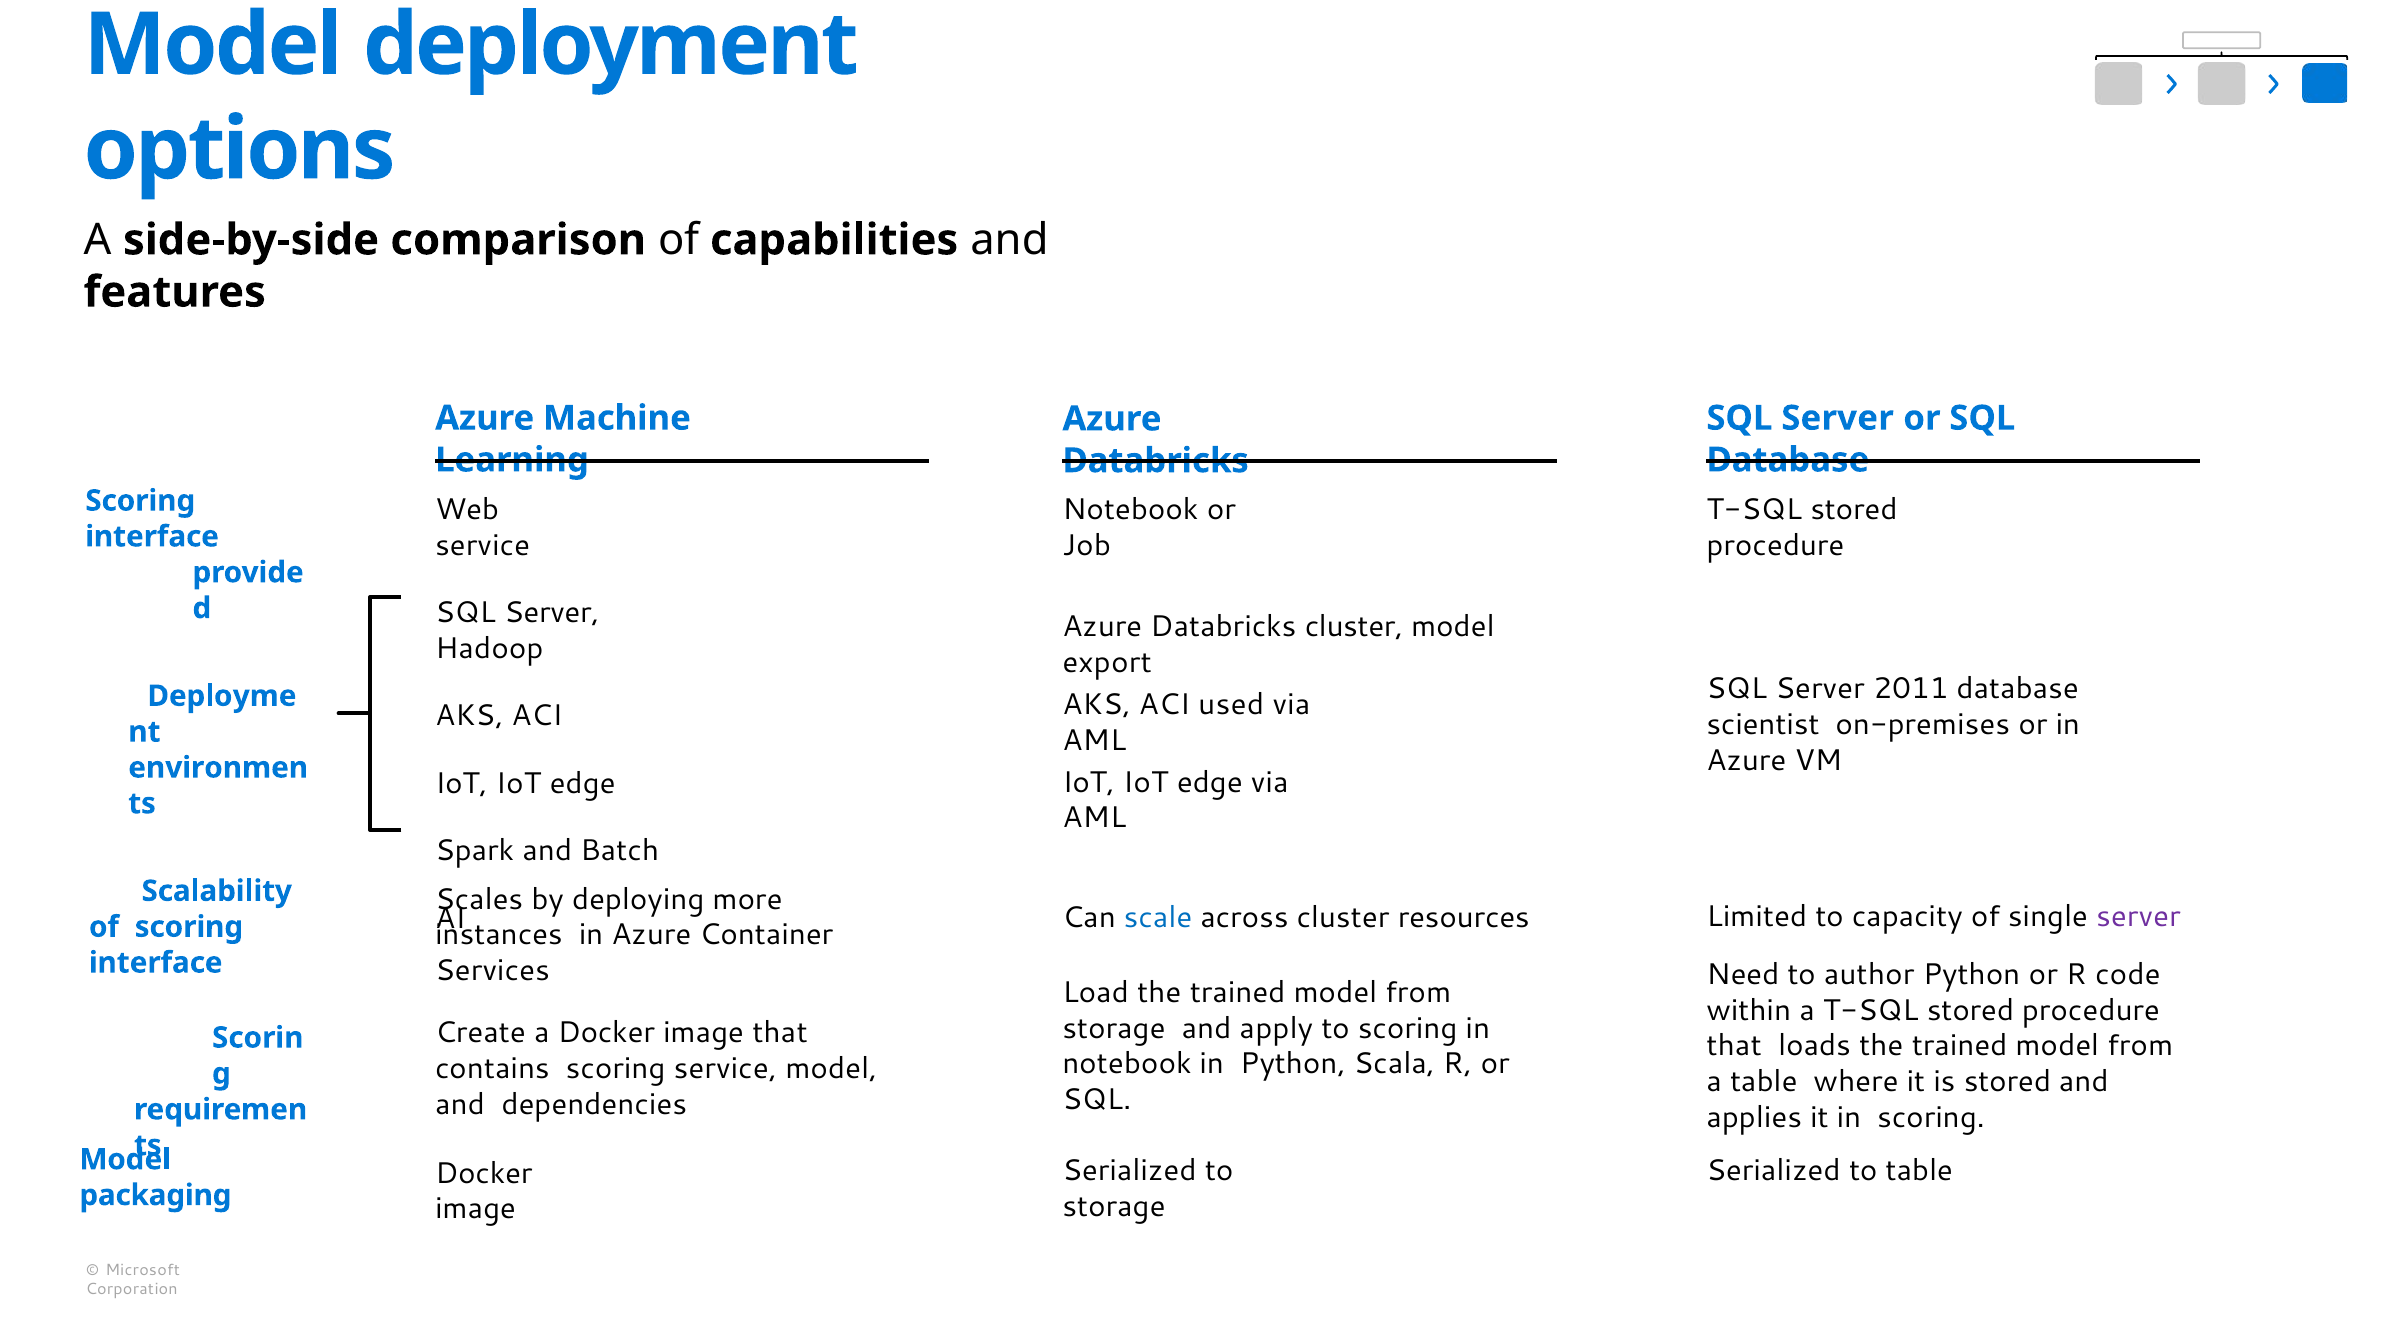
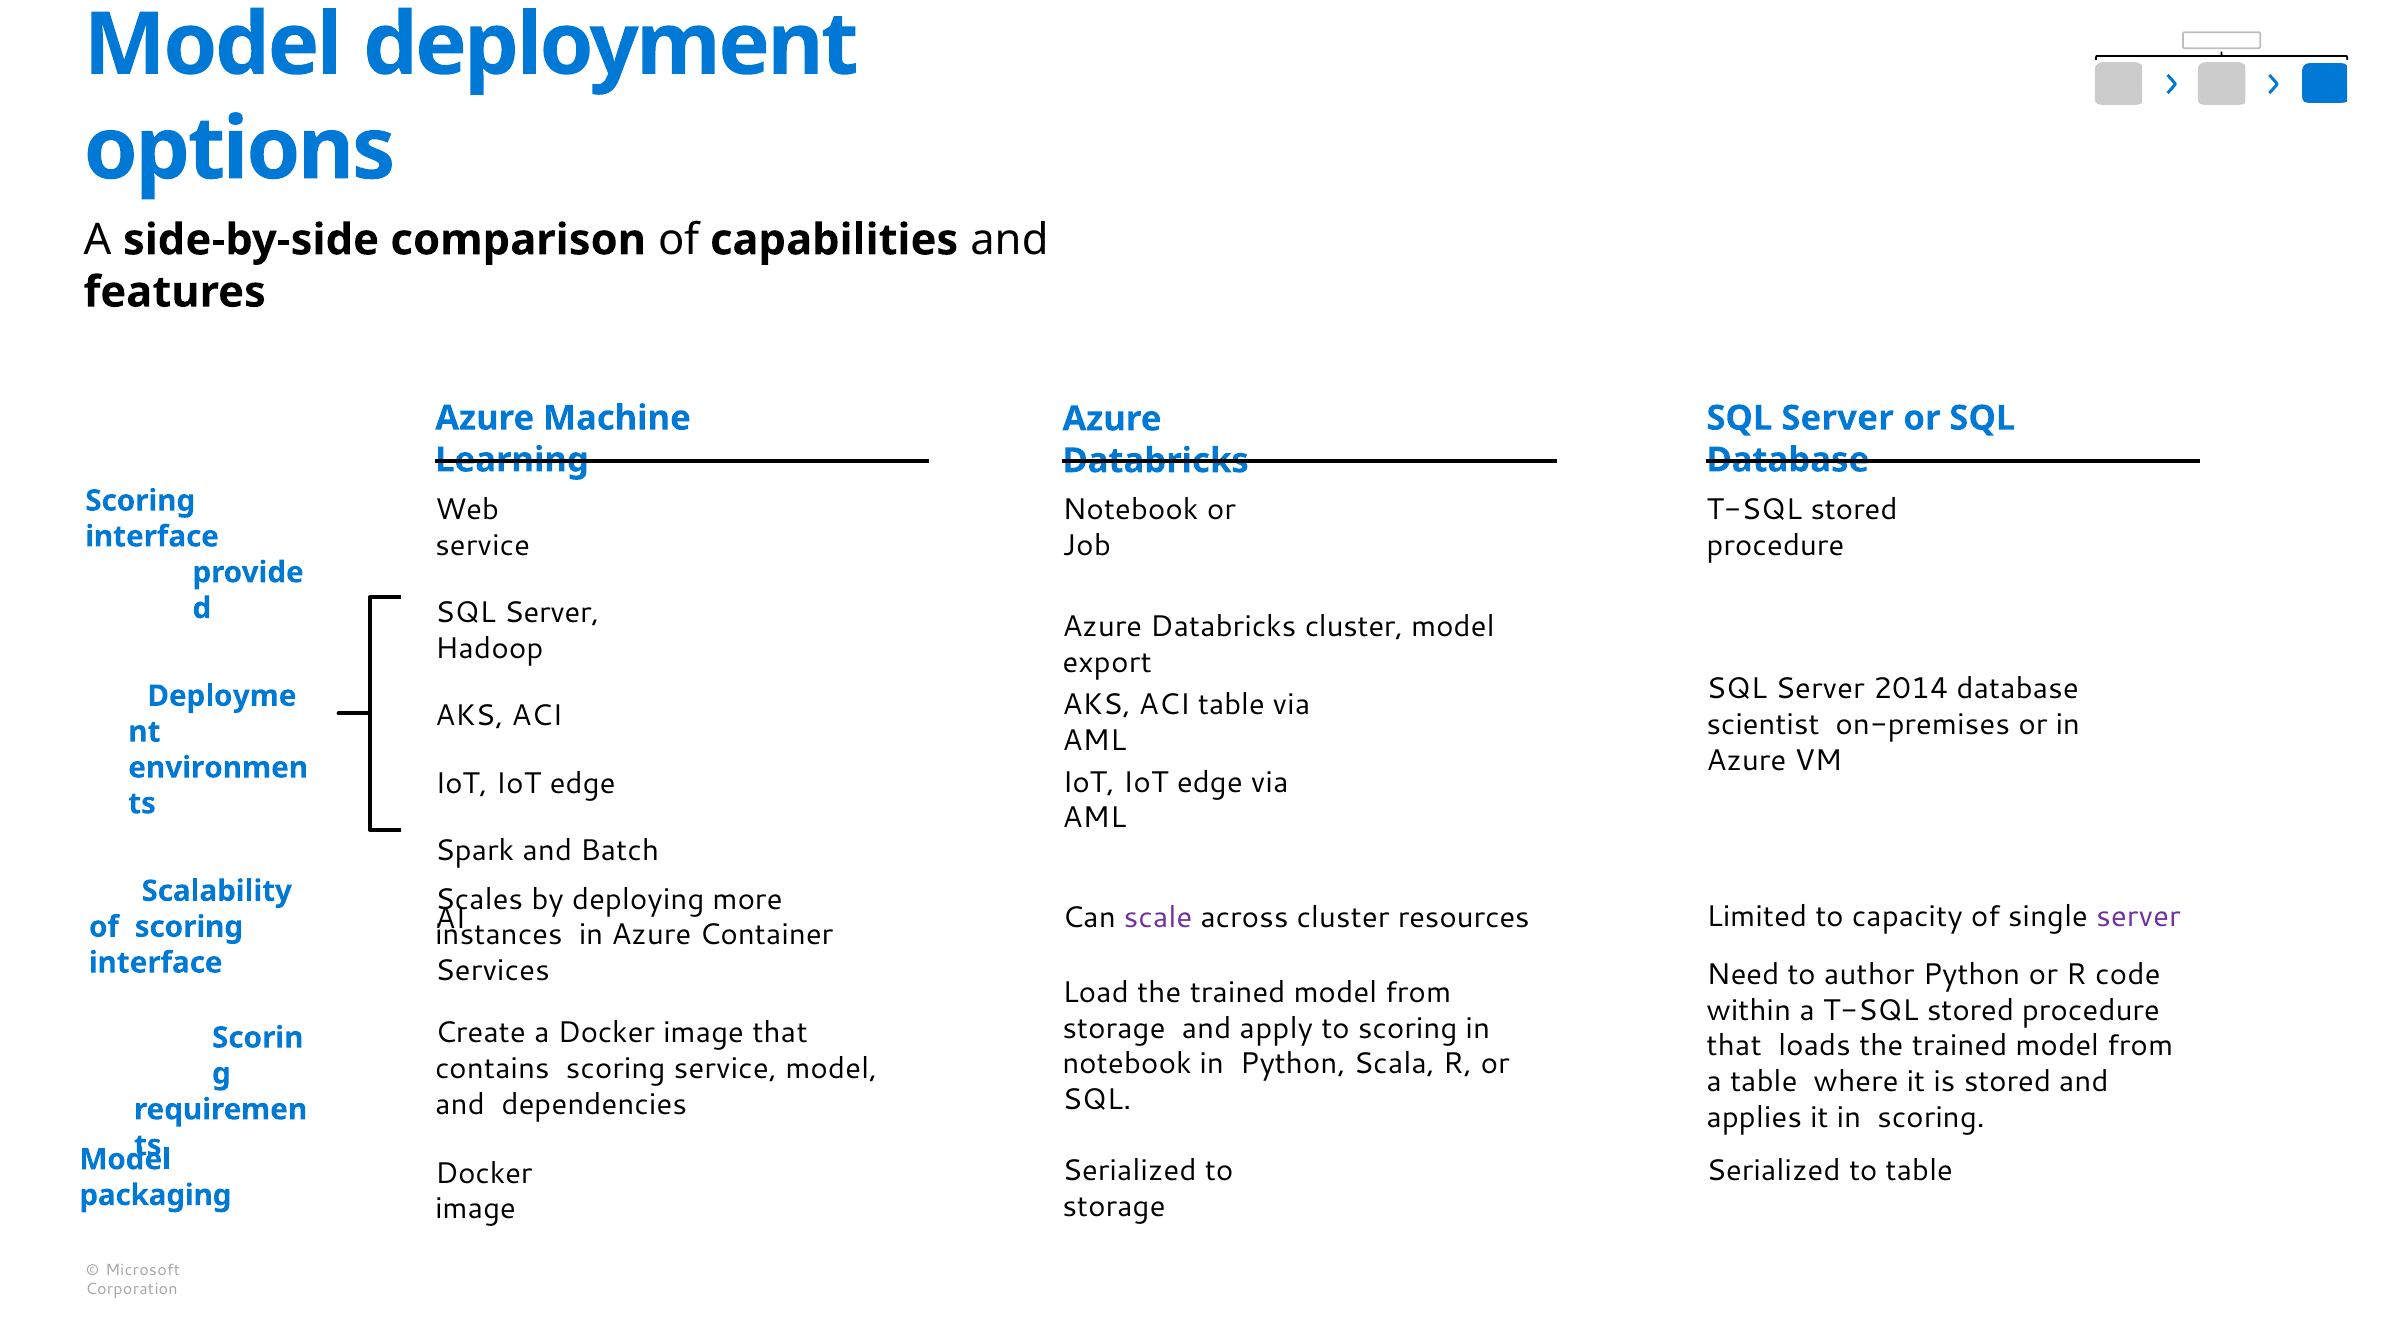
2011: 2011 -> 2014
ACI used: used -> table
scale colour: blue -> purple
